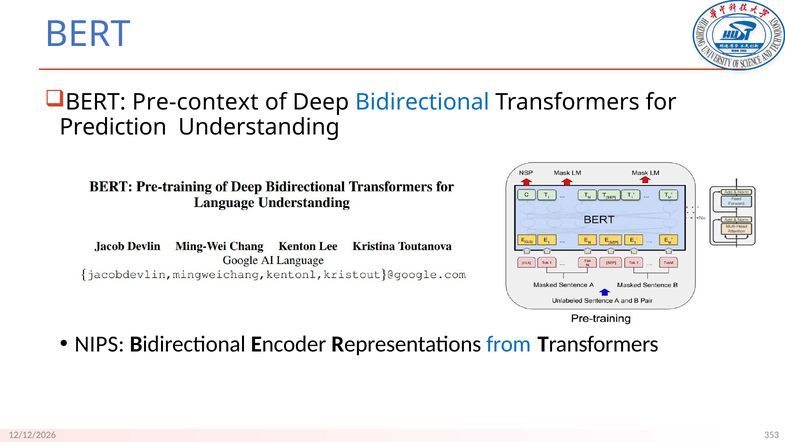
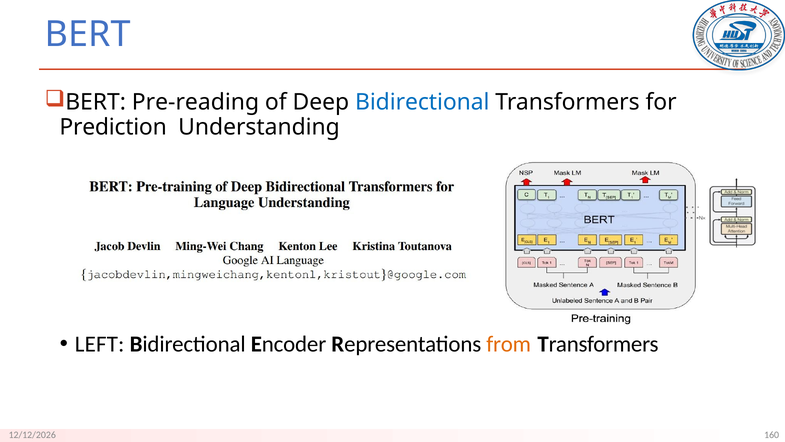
Pre-context: Pre-context -> Pre-reading
NIPS: NIPS -> LEFT
from colour: blue -> orange
353: 353 -> 160
